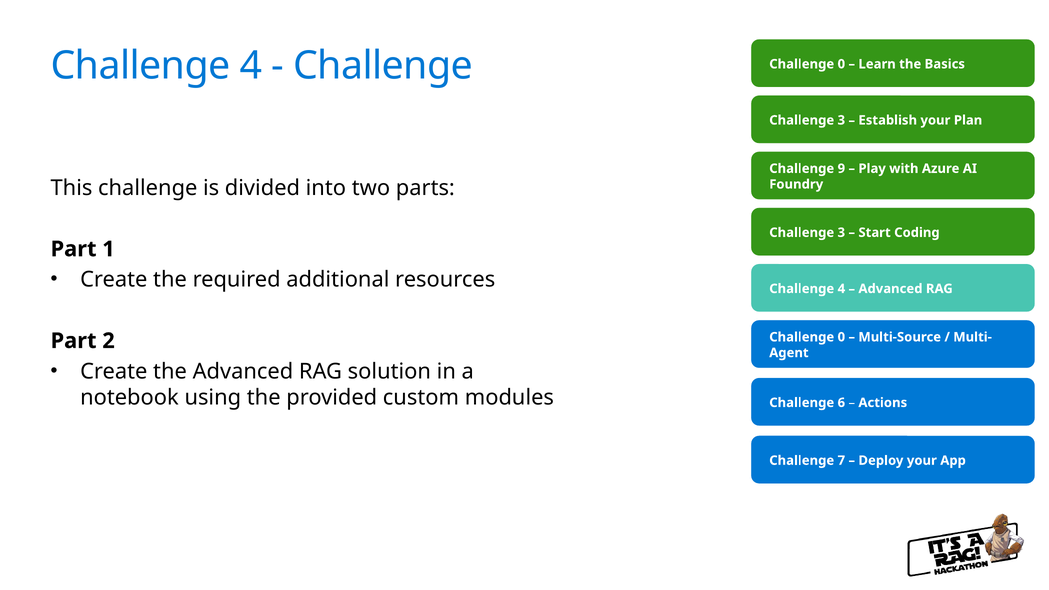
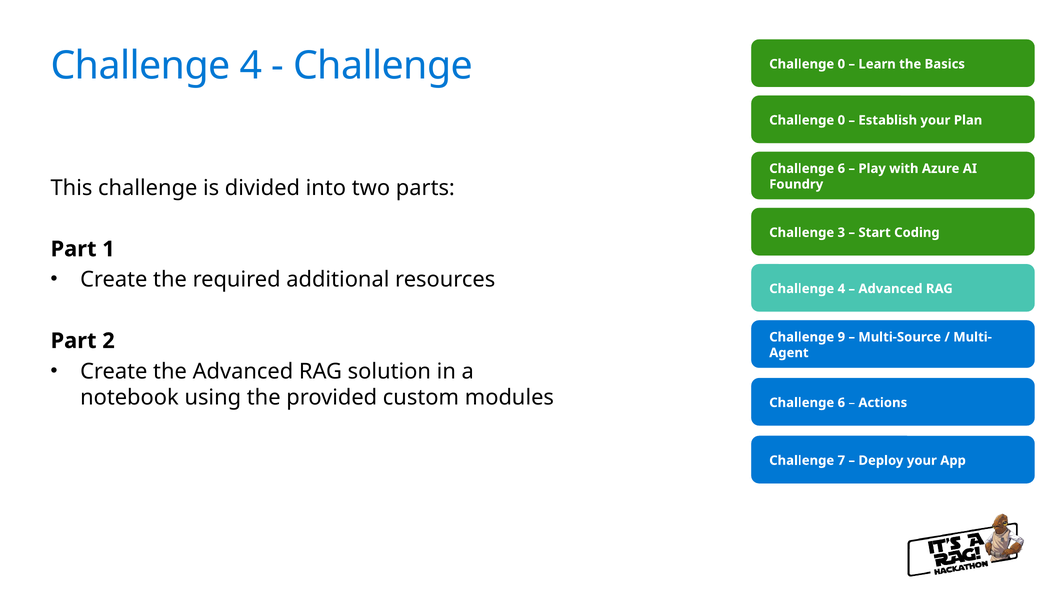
3 at (841, 120): 3 -> 0
9 at (841, 169): 9 -> 6
0 at (841, 337): 0 -> 9
